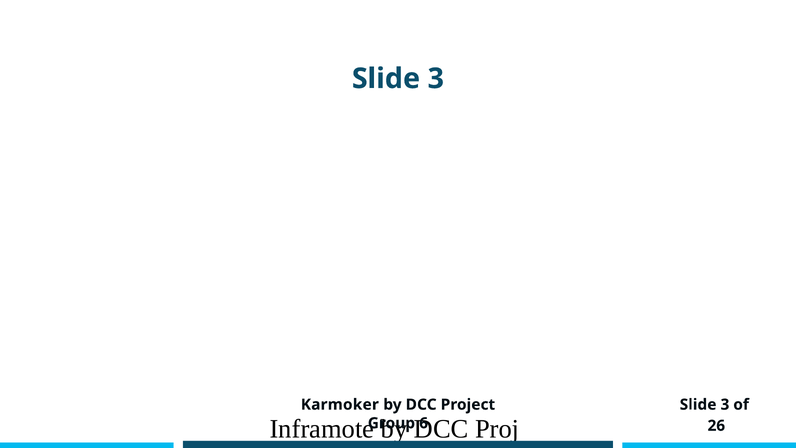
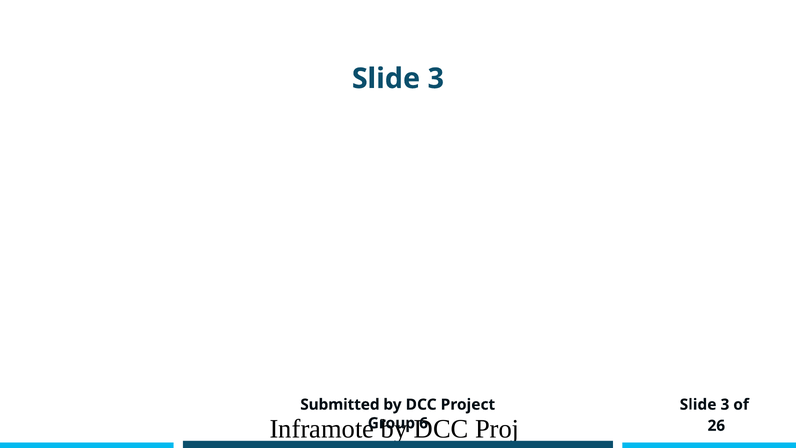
Karmoker: Karmoker -> Submitted
